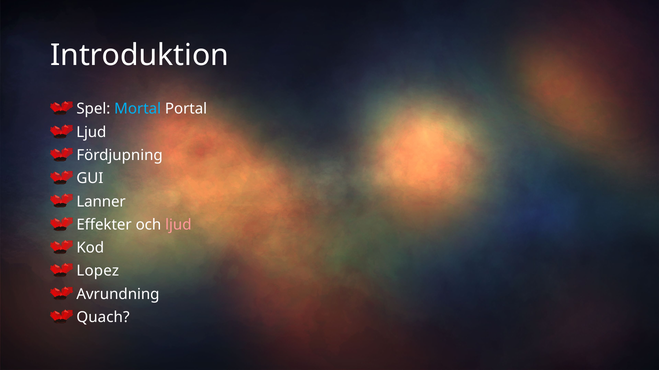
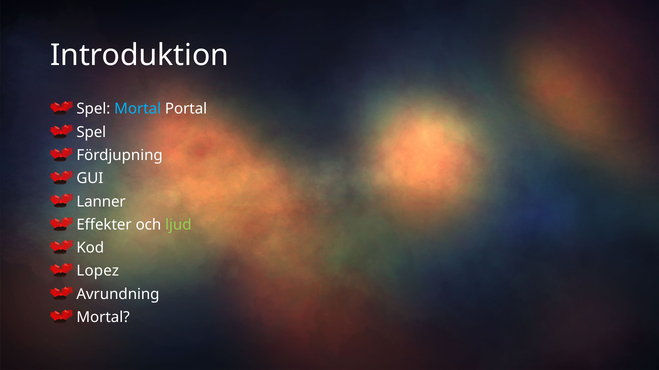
Ljud at (91, 132): Ljud -> Spel
ljud at (178, 225) colour: pink -> light green
Quach at (103, 318): Quach -> Mortal
